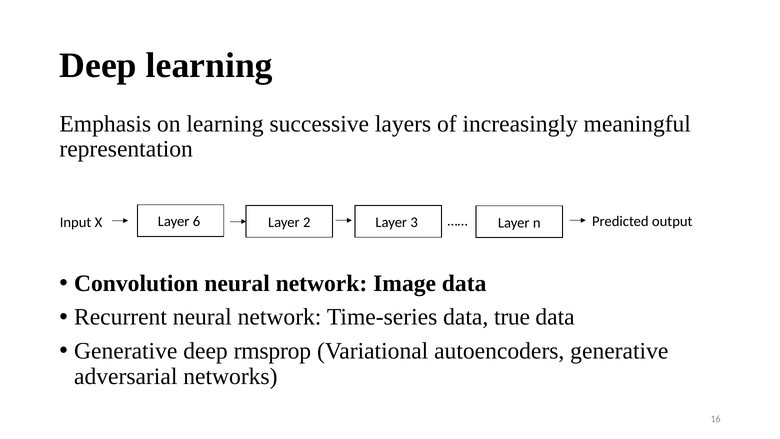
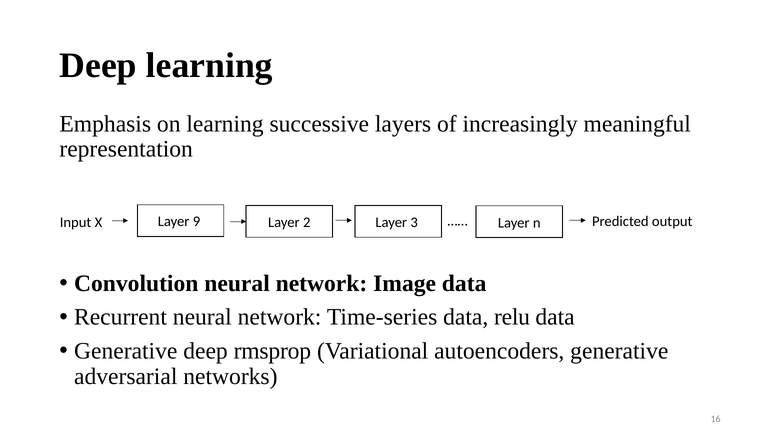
6: 6 -> 9
true: true -> relu
